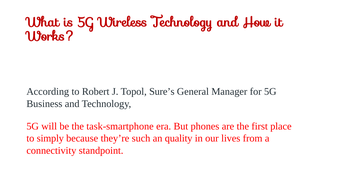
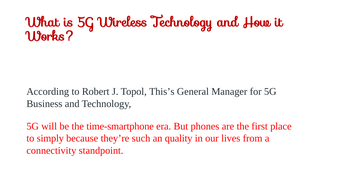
Sure’s: Sure’s -> This’s
task-smartphone: task-smartphone -> time-smartphone
